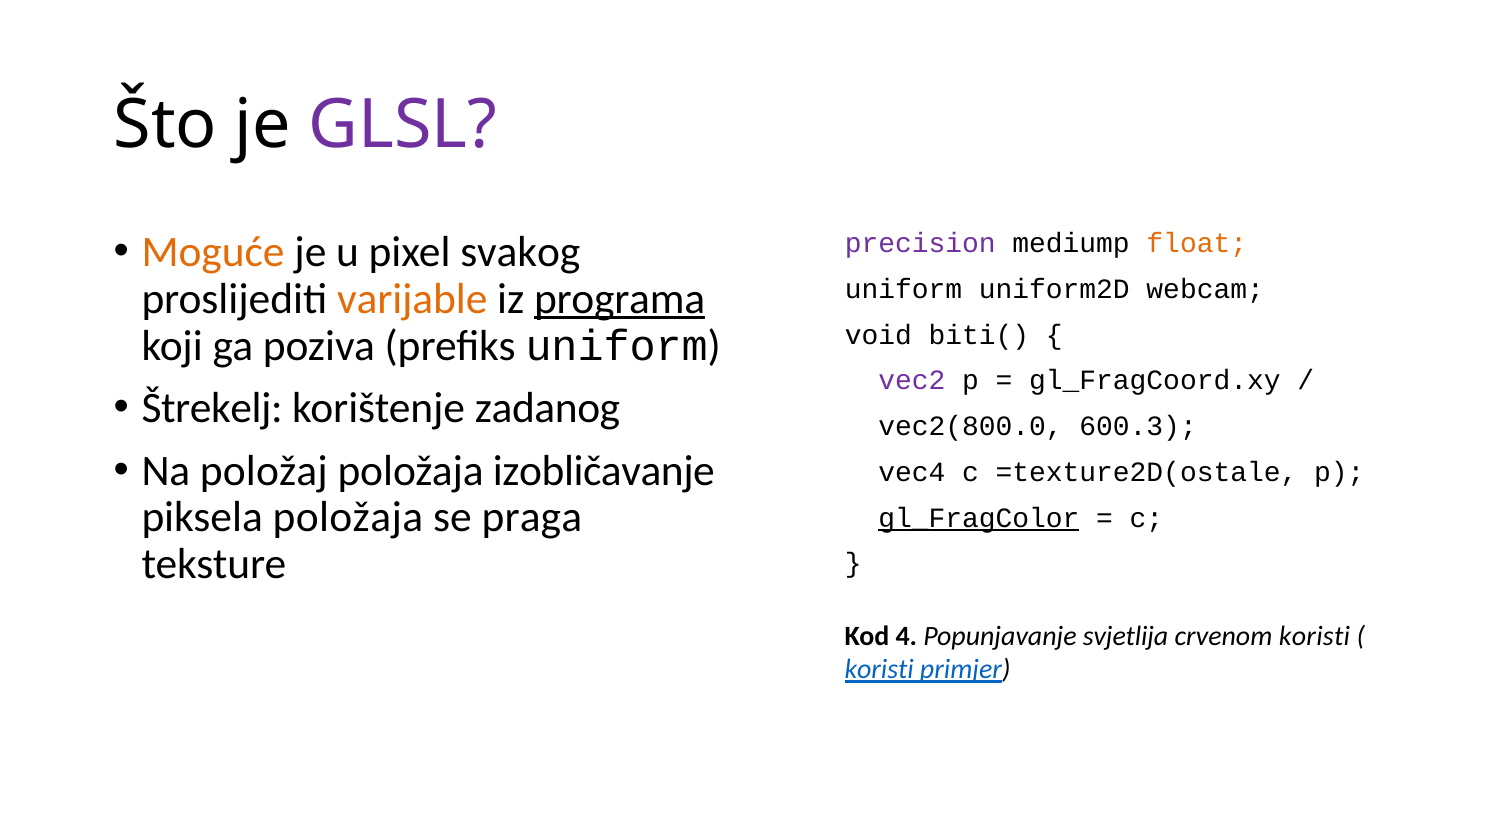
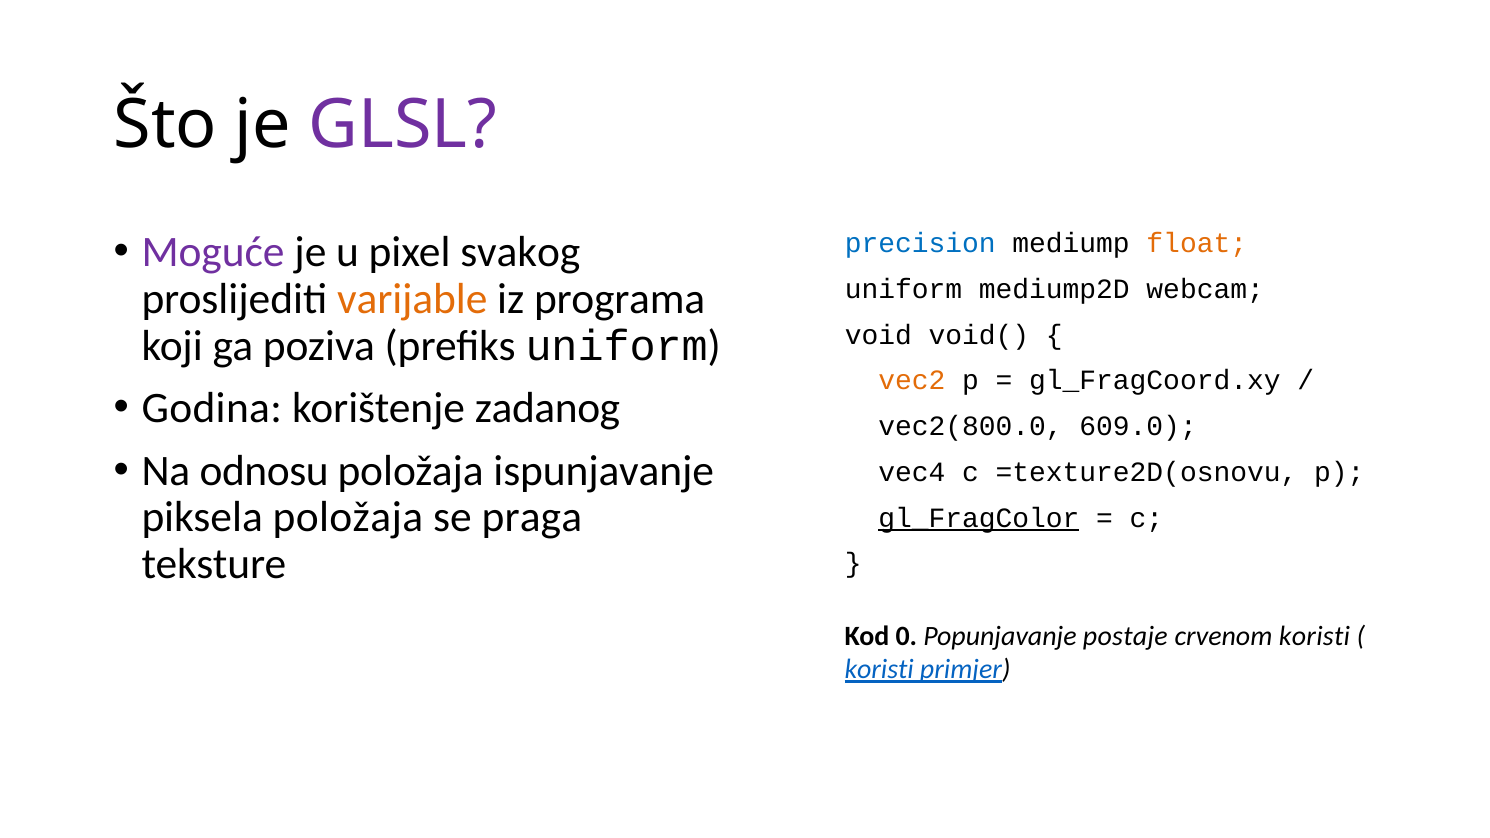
Moguće colour: orange -> purple
precision colour: purple -> blue
uniform2D: uniform2D -> mediump2D
programa underline: present -> none
biti(: biti( -> void(
vec2 colour: purple -> orange
Štrekelj: Štrekelj -> Godina
600.3: 600.3 -> 609.0
položaj: položaj -> odnosu
izobličavanje: izobličavanje -> ispunjavanje
=texture2D(ostale: =texture2D(ostale -> =texture2D(osnovu
4: 4 -> 0
svjetlija: svjetlija -> postaje
